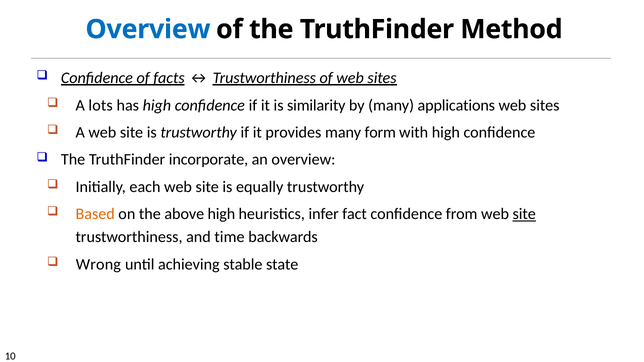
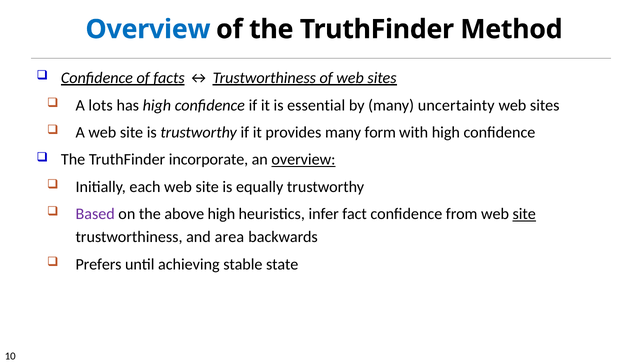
similarity: similarity -> essential
applications: applications -> uncertainty
overview at (303, 160) underline: none -> present
Based colour: orange -> purple
time: time -> area
Wrong: Wrong -> Prefers
